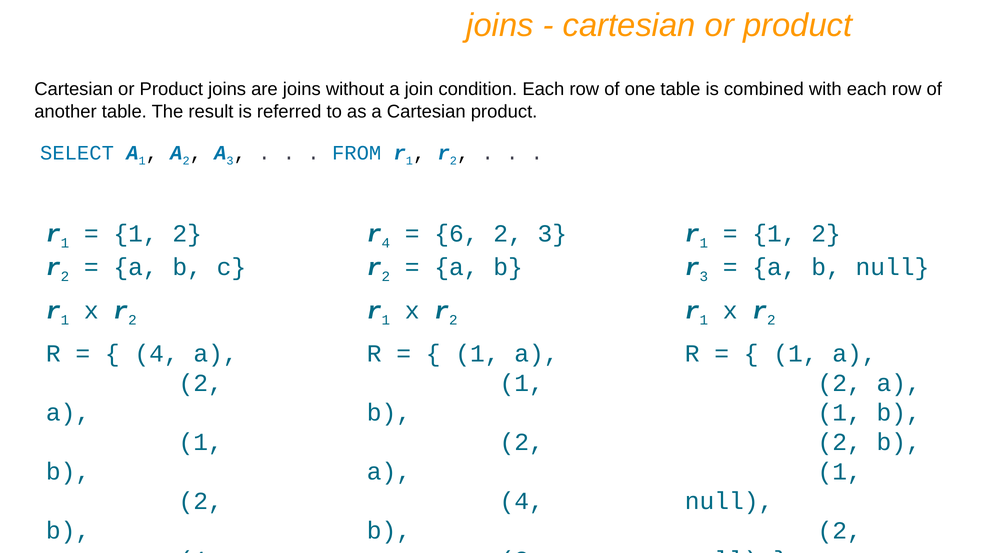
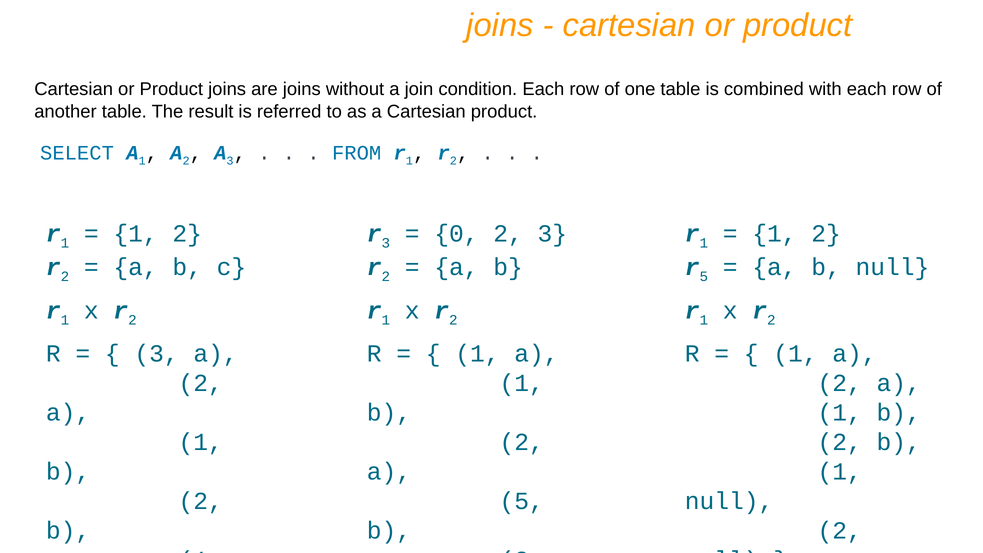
r 4: 4 -> 3
6: 6 -> 0
r 3: 3 -> 5
4 at (157, 354): 4 -> 3
4 at (522, 501): 4 -> 5
